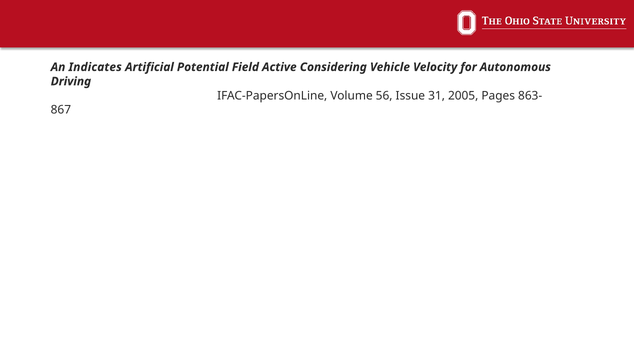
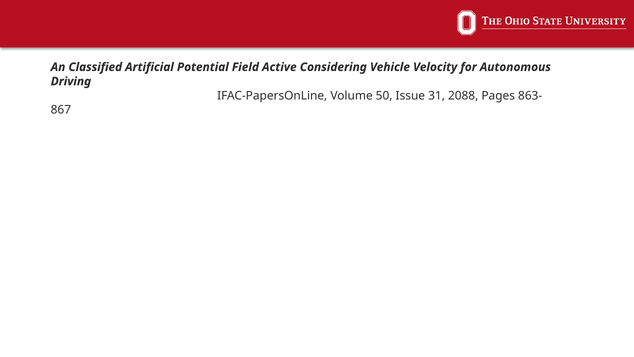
Indicates: Indicates -> Classified
56: 56 -> 50
2005: 2005 -> 2088
